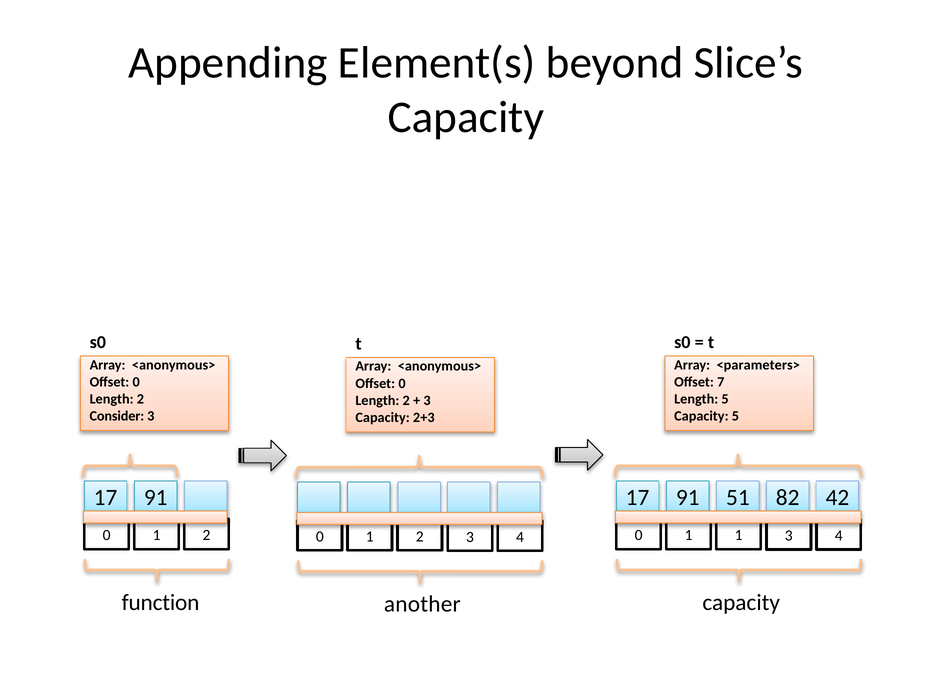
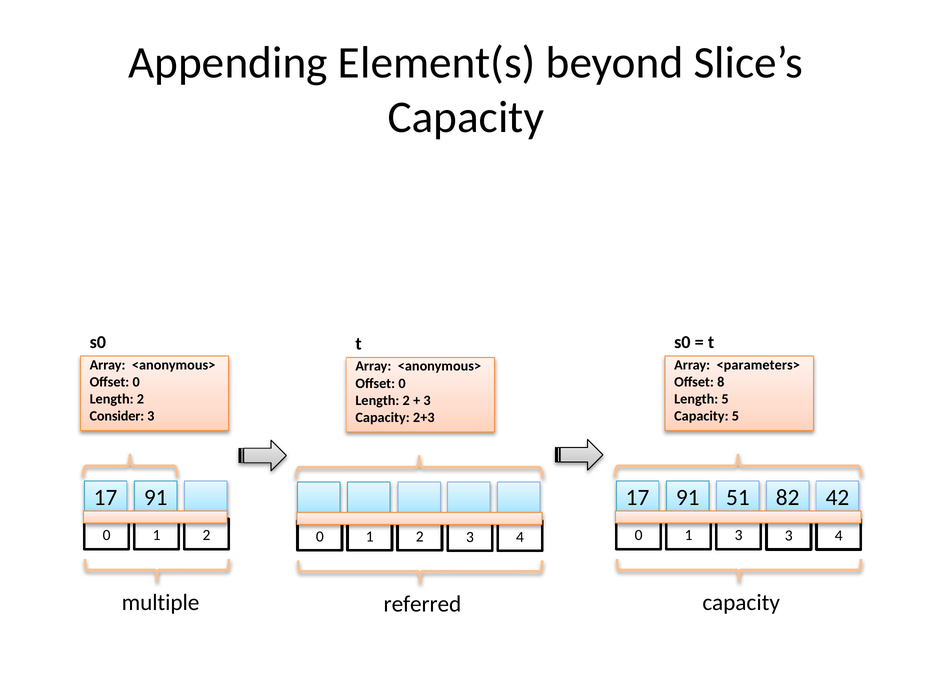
7: 7 -> 8
1 1: 1 -> 3
function: function -> multiple
another: another -> referred
